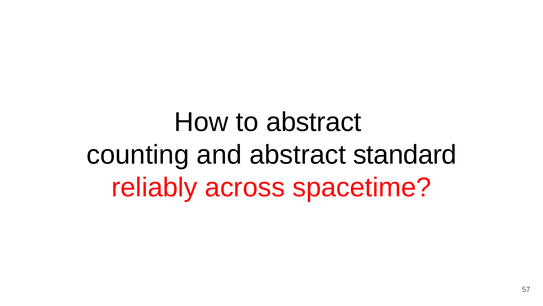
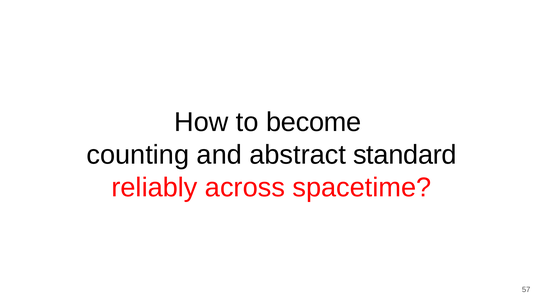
to abstract: abstract -> become
